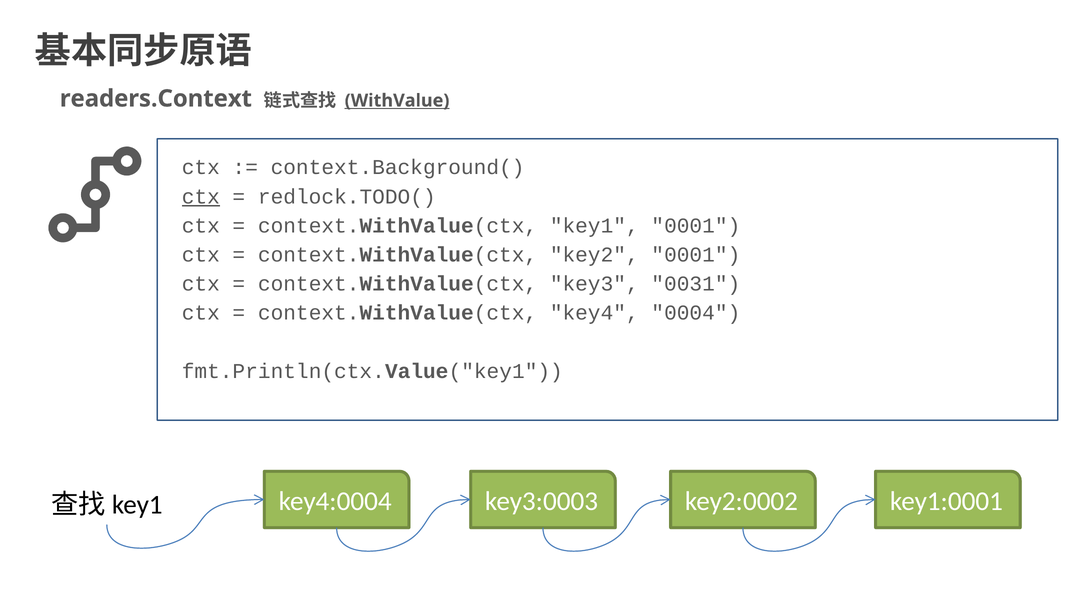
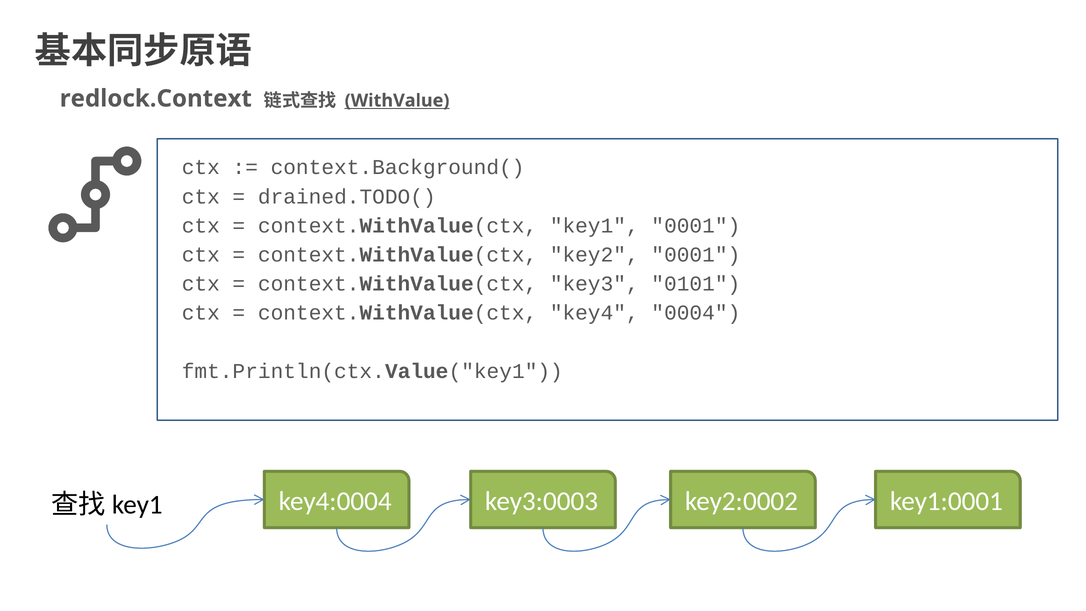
readers.Context: readers.Context -> redlock.Context
ctx at (201, 197) underline: present -> none
redlock.TODO(: redlock.TODO( -> drained.TODO(
0031: 0031 -> 0101
